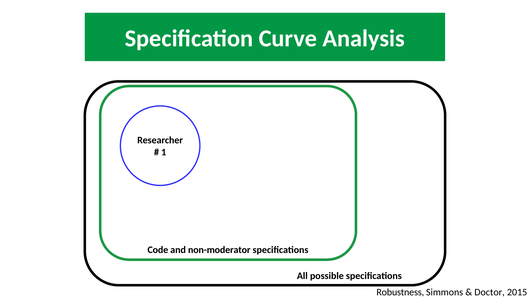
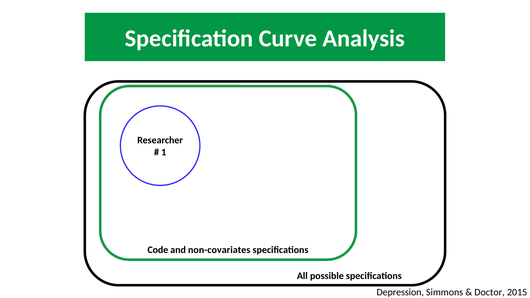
non-moderator: non-moderator -> non-covariates
Robustness: Robustness -> Depression
